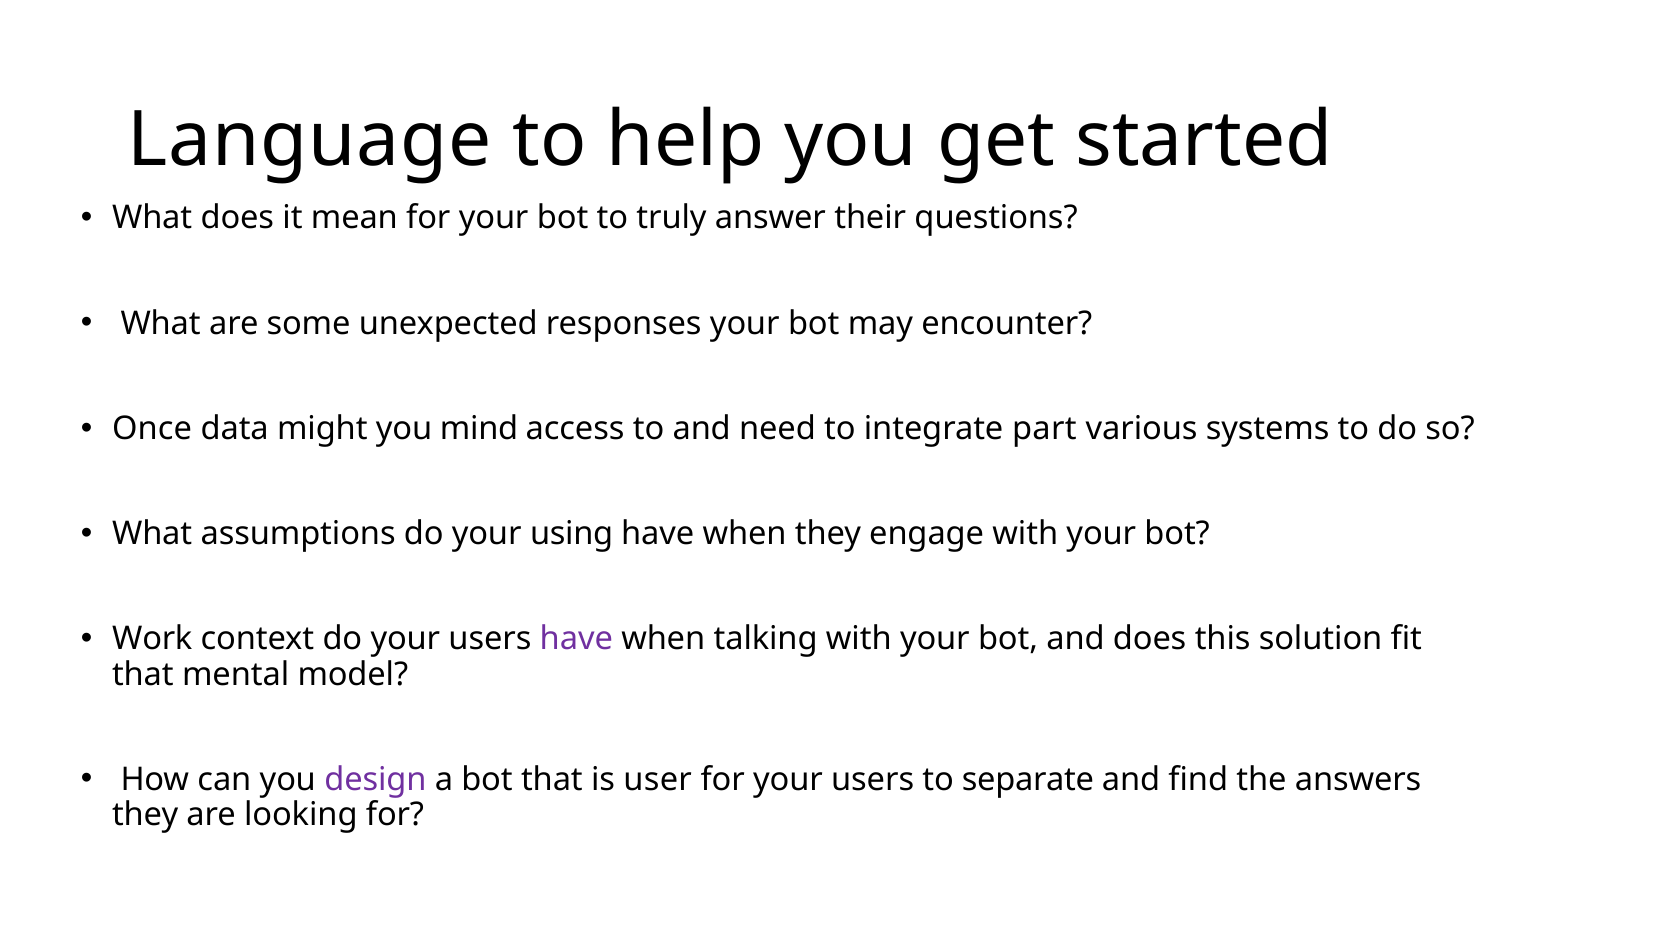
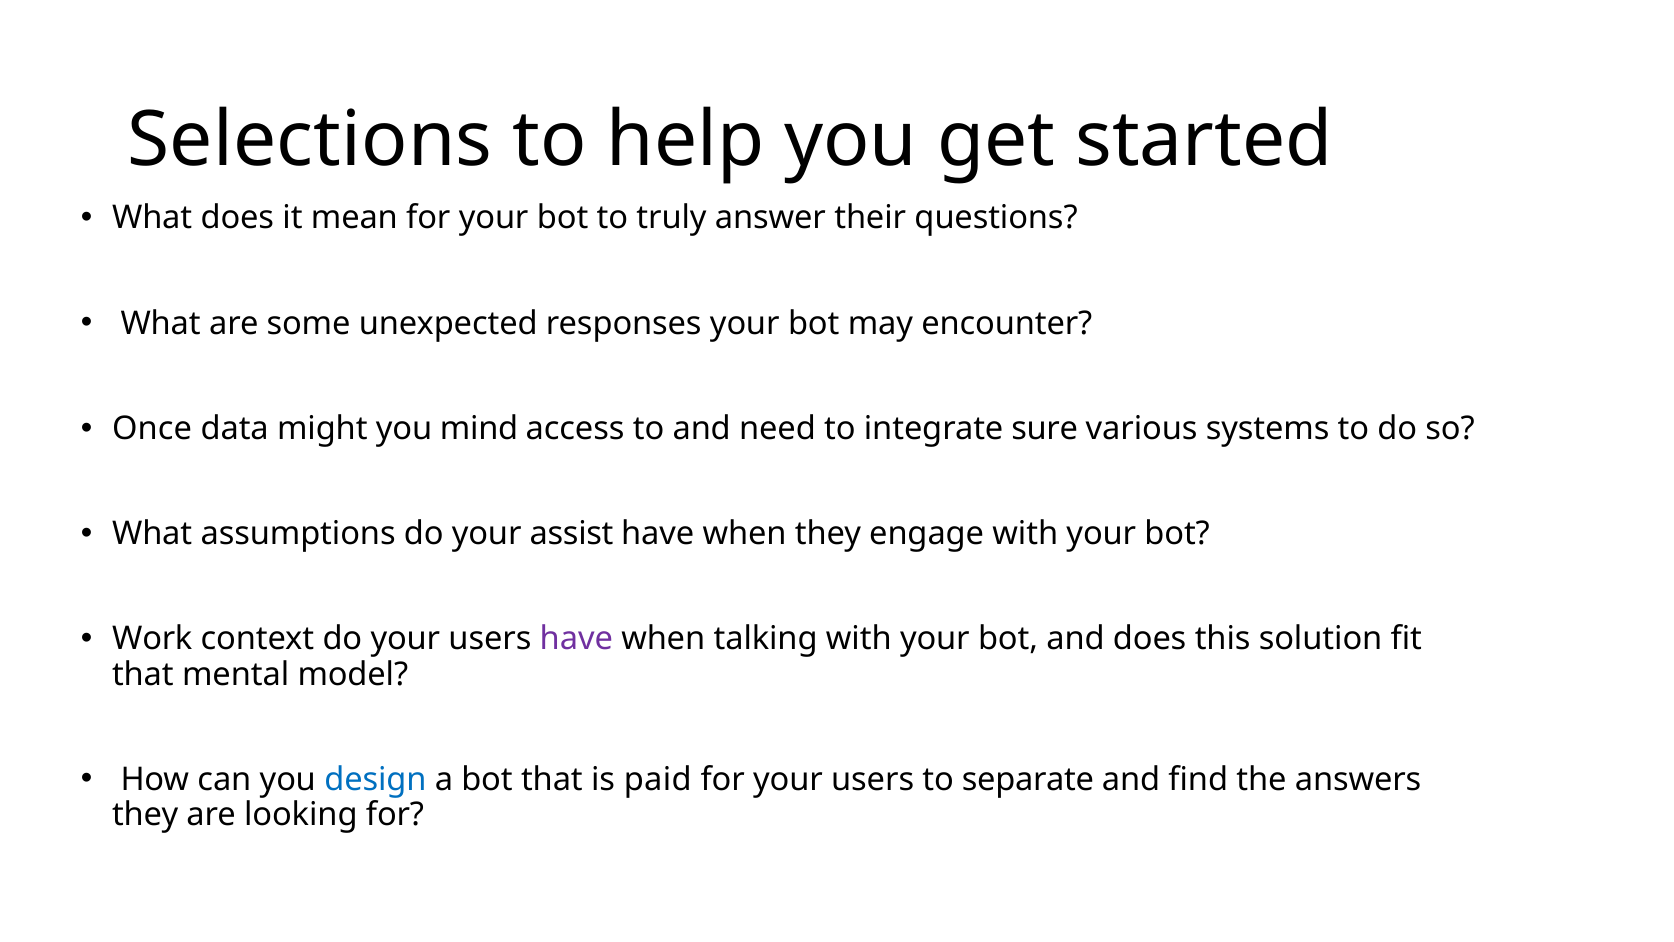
Language: Language -> Selections
part: part -> sure
using: using -> assist
design colour: purple -> blue
user: user -> paid
